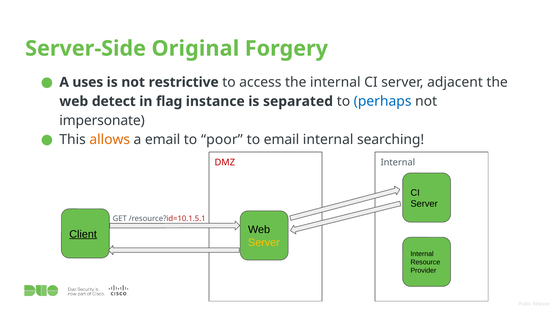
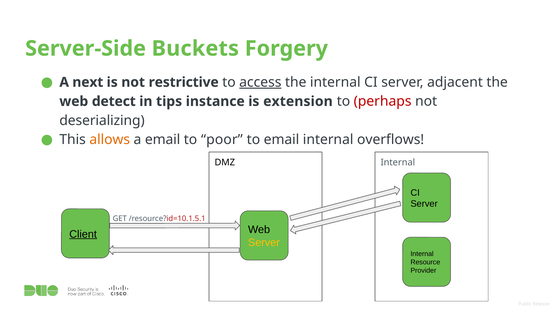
Original: Original -> Buckets
uses: uses -> next
access underline: none -> present
flag: flag -> tips
separated: separated -> extension
perhaps colour: blue -> red
impersonate: impersonate -> deserializing
searching: searching -> overflows
DMZ colour: red -> black
